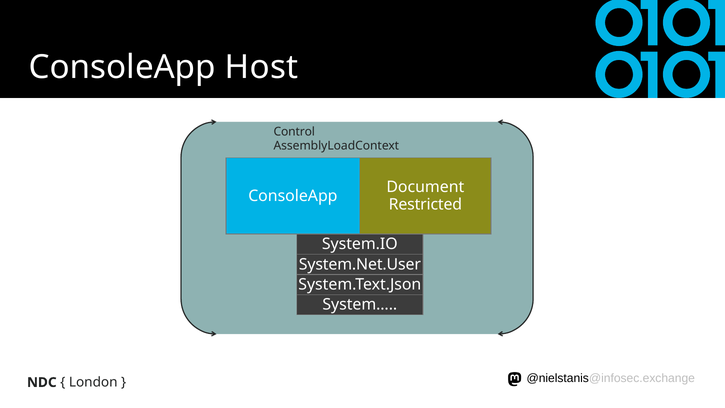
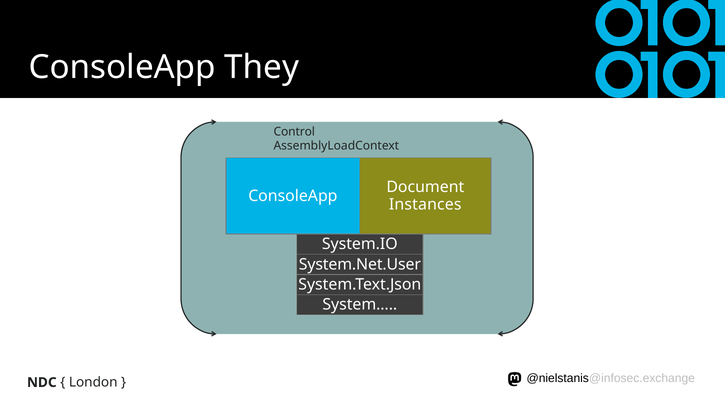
Host: Host -> They
Restricted: Restricted -> Instances
